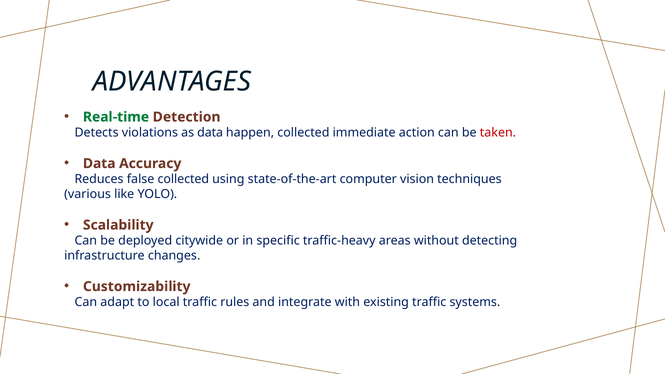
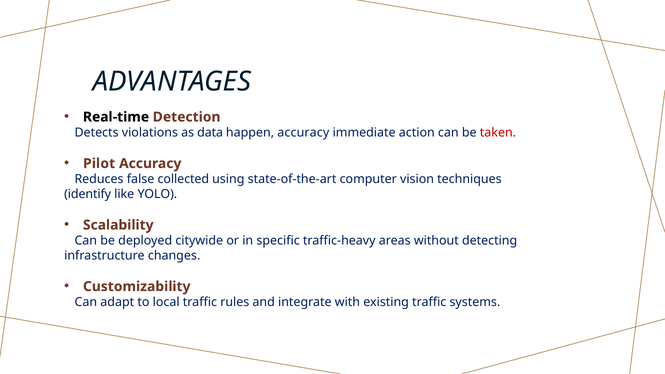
Real-time colour: green -> black
happen collected: collected -> accuracy
Data at (99, 164): Data -> Pilot
various: various -> identify
